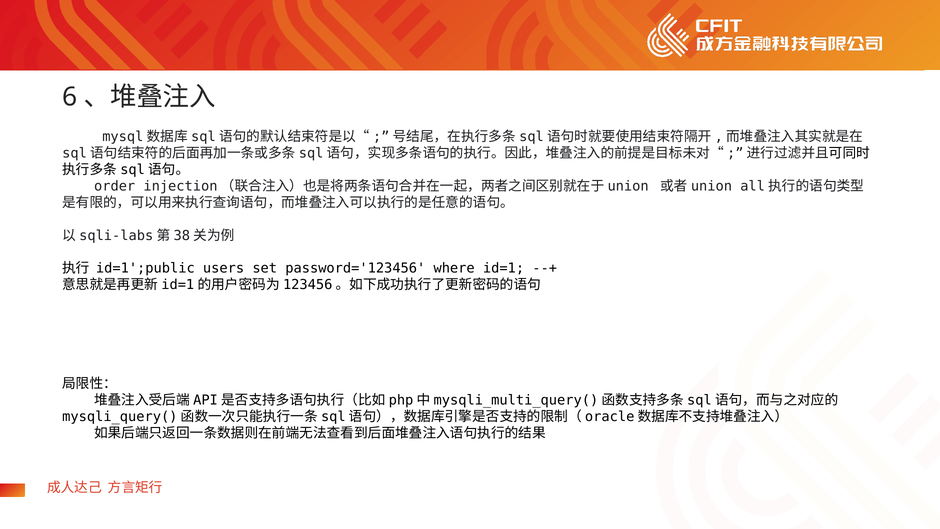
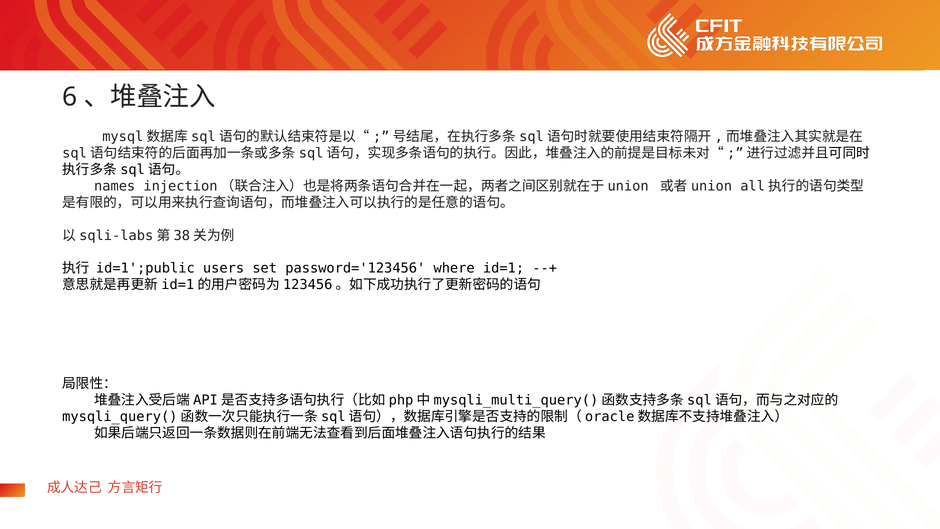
order: order -> names
